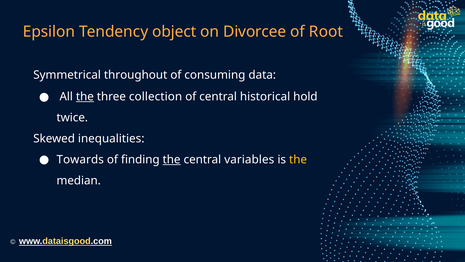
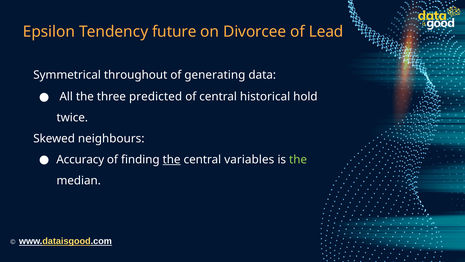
object: object -> future
Root: Root -> Lead
consuming: consuming -> generating
the at (85, 97) underline: present -> none
collection: collection -> predicted
inequalities: inequalities -> neighbours
Towards: Towards -> Accuracy
the at (298, 159) colour: yellow -> light green
